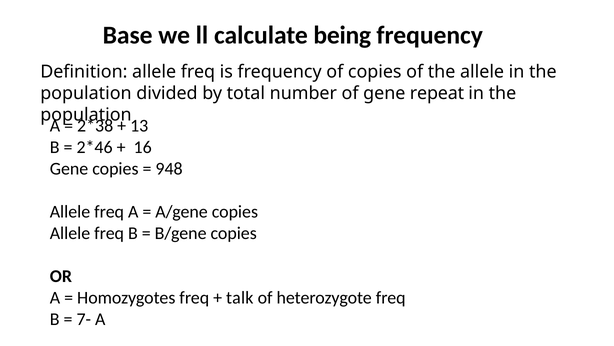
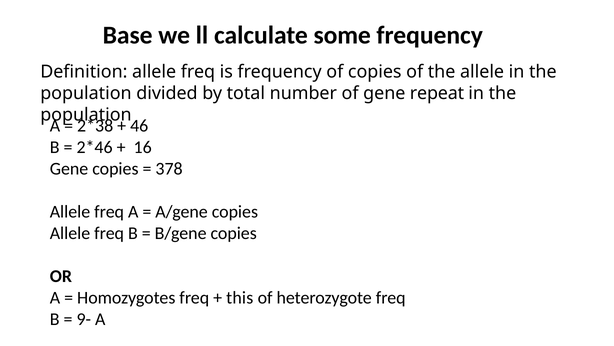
being: being -> some
13: 13 -> 46
948: 948 -> 378
talk: talk -> this
7-: 7- -> 9-
